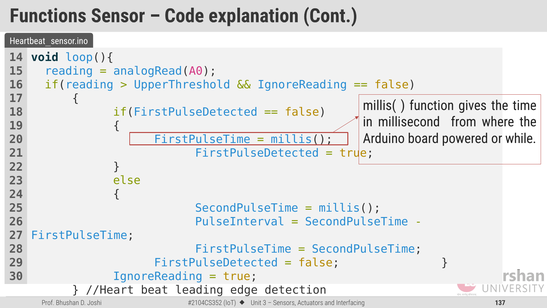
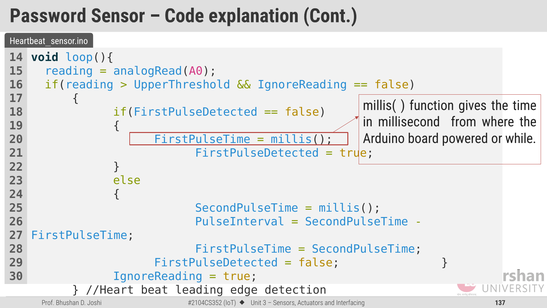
Functions: Functions -> Password
